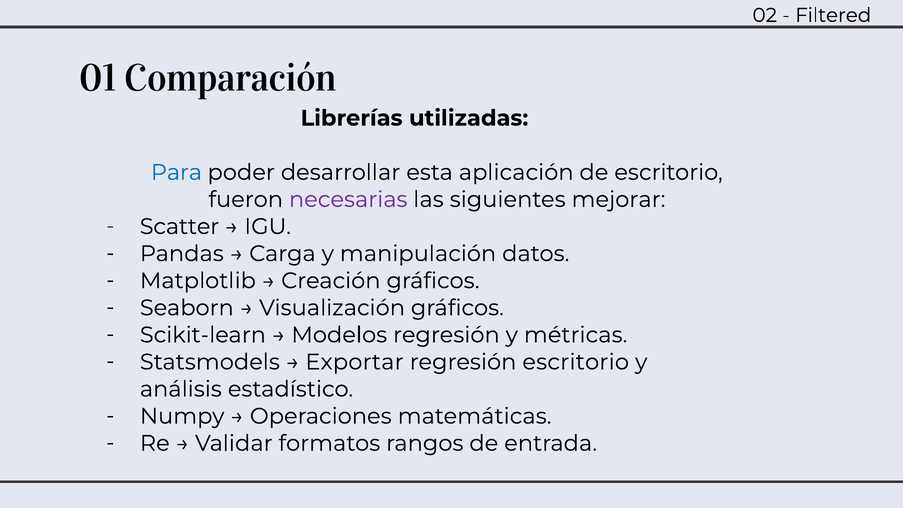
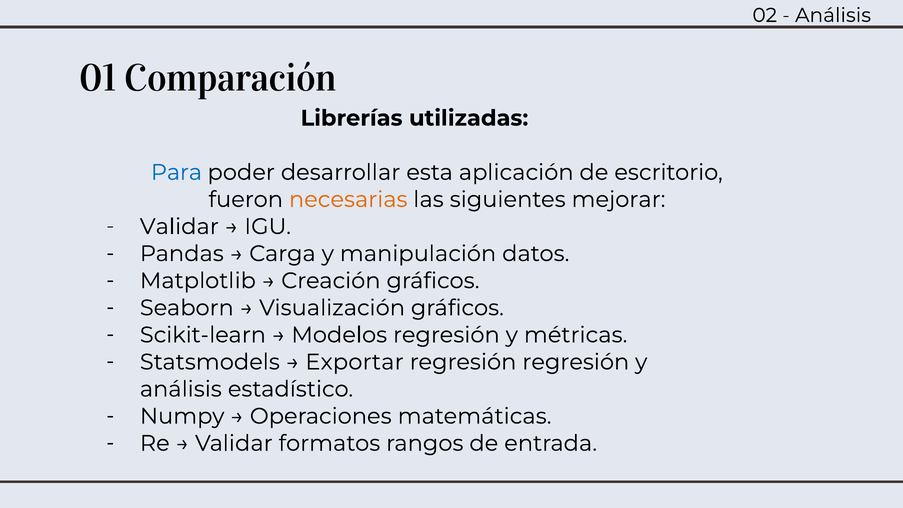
Filtered at (833, 15): Filtered -> Análisis
necesarias colour: purple -> orange
Scatter at (179, 227): Scatter -> Validar
regresión escritorio: escritorio -> regresión
